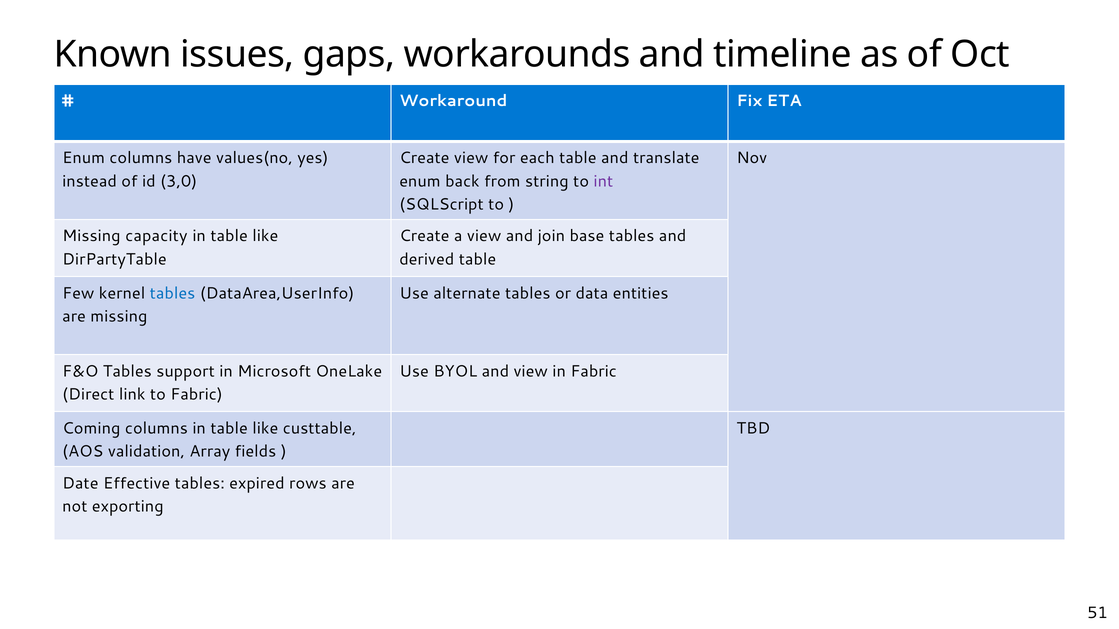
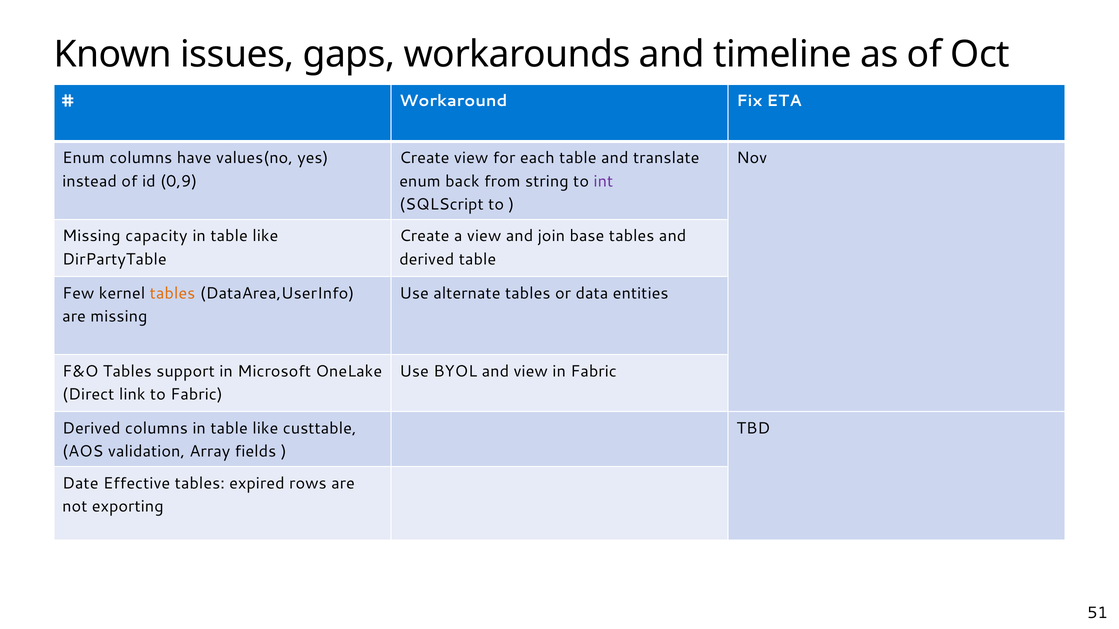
3,0: 3,0 -> 0,9
tables at (173, 293) colour: blue -> orange
Coming at (91, 429): Coming -> Derived
